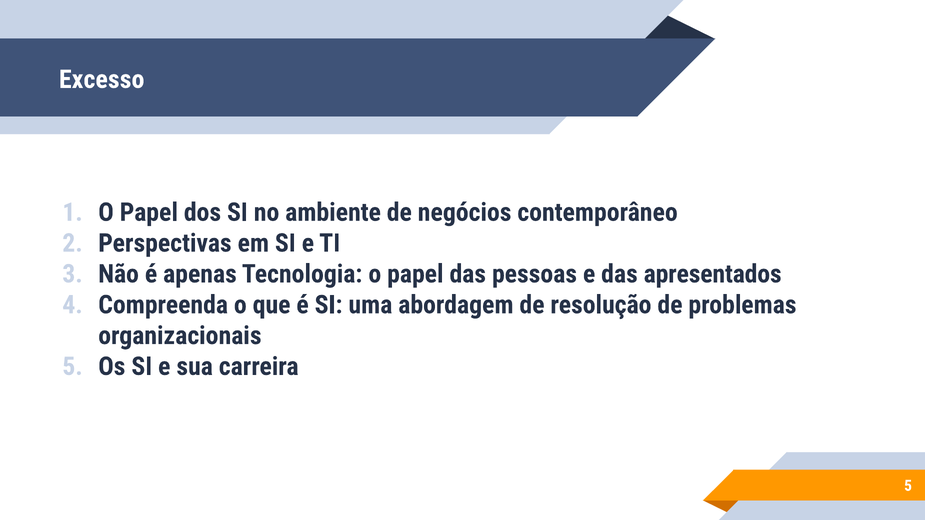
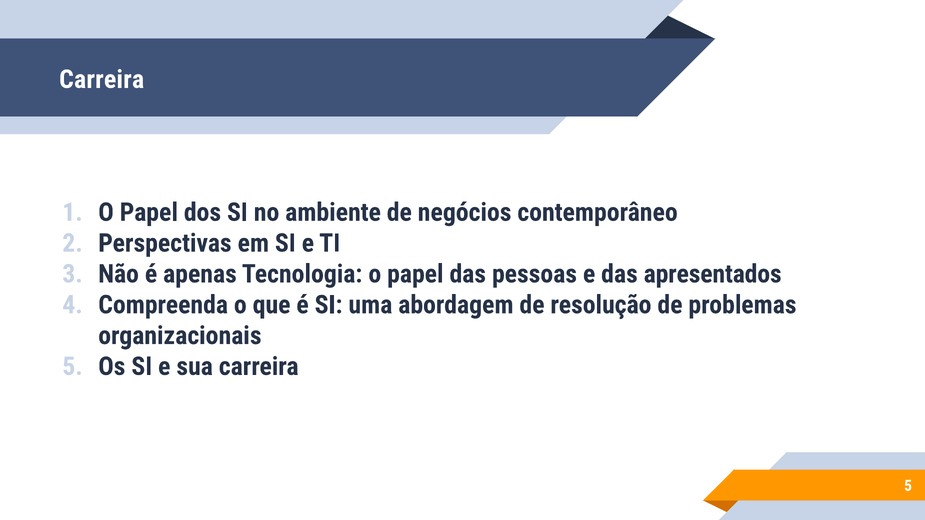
Excesso at (102, 79): Excesso -> Carreira
